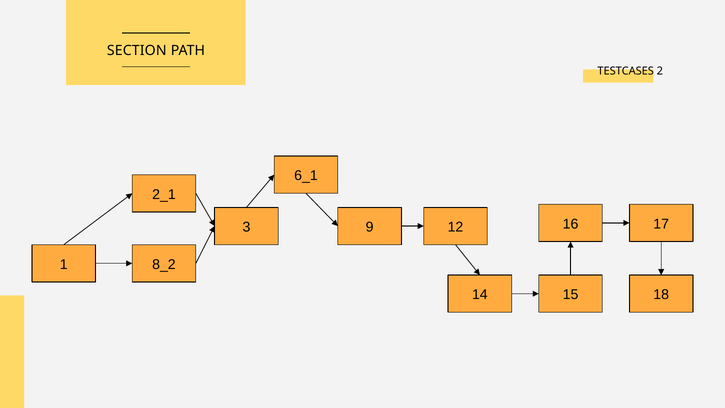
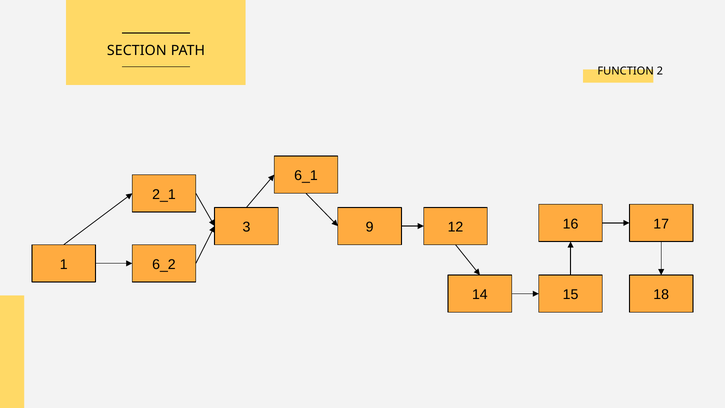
TESTCASES: TESTCASES -> FUNCTION
8_2: 8_2 -> 6_2
